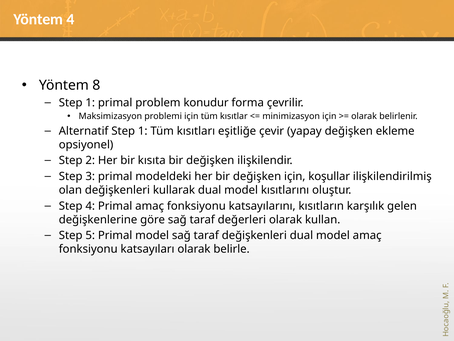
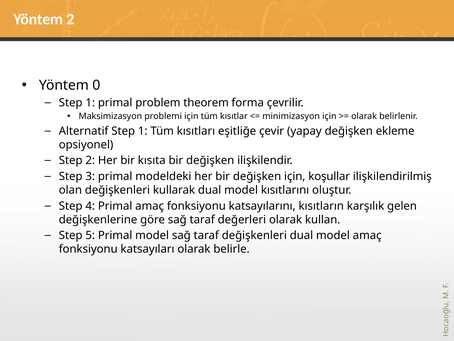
Yöntem 4: 4 -> 2
8: 8 -> 0
konudur: konudur -> theorem
